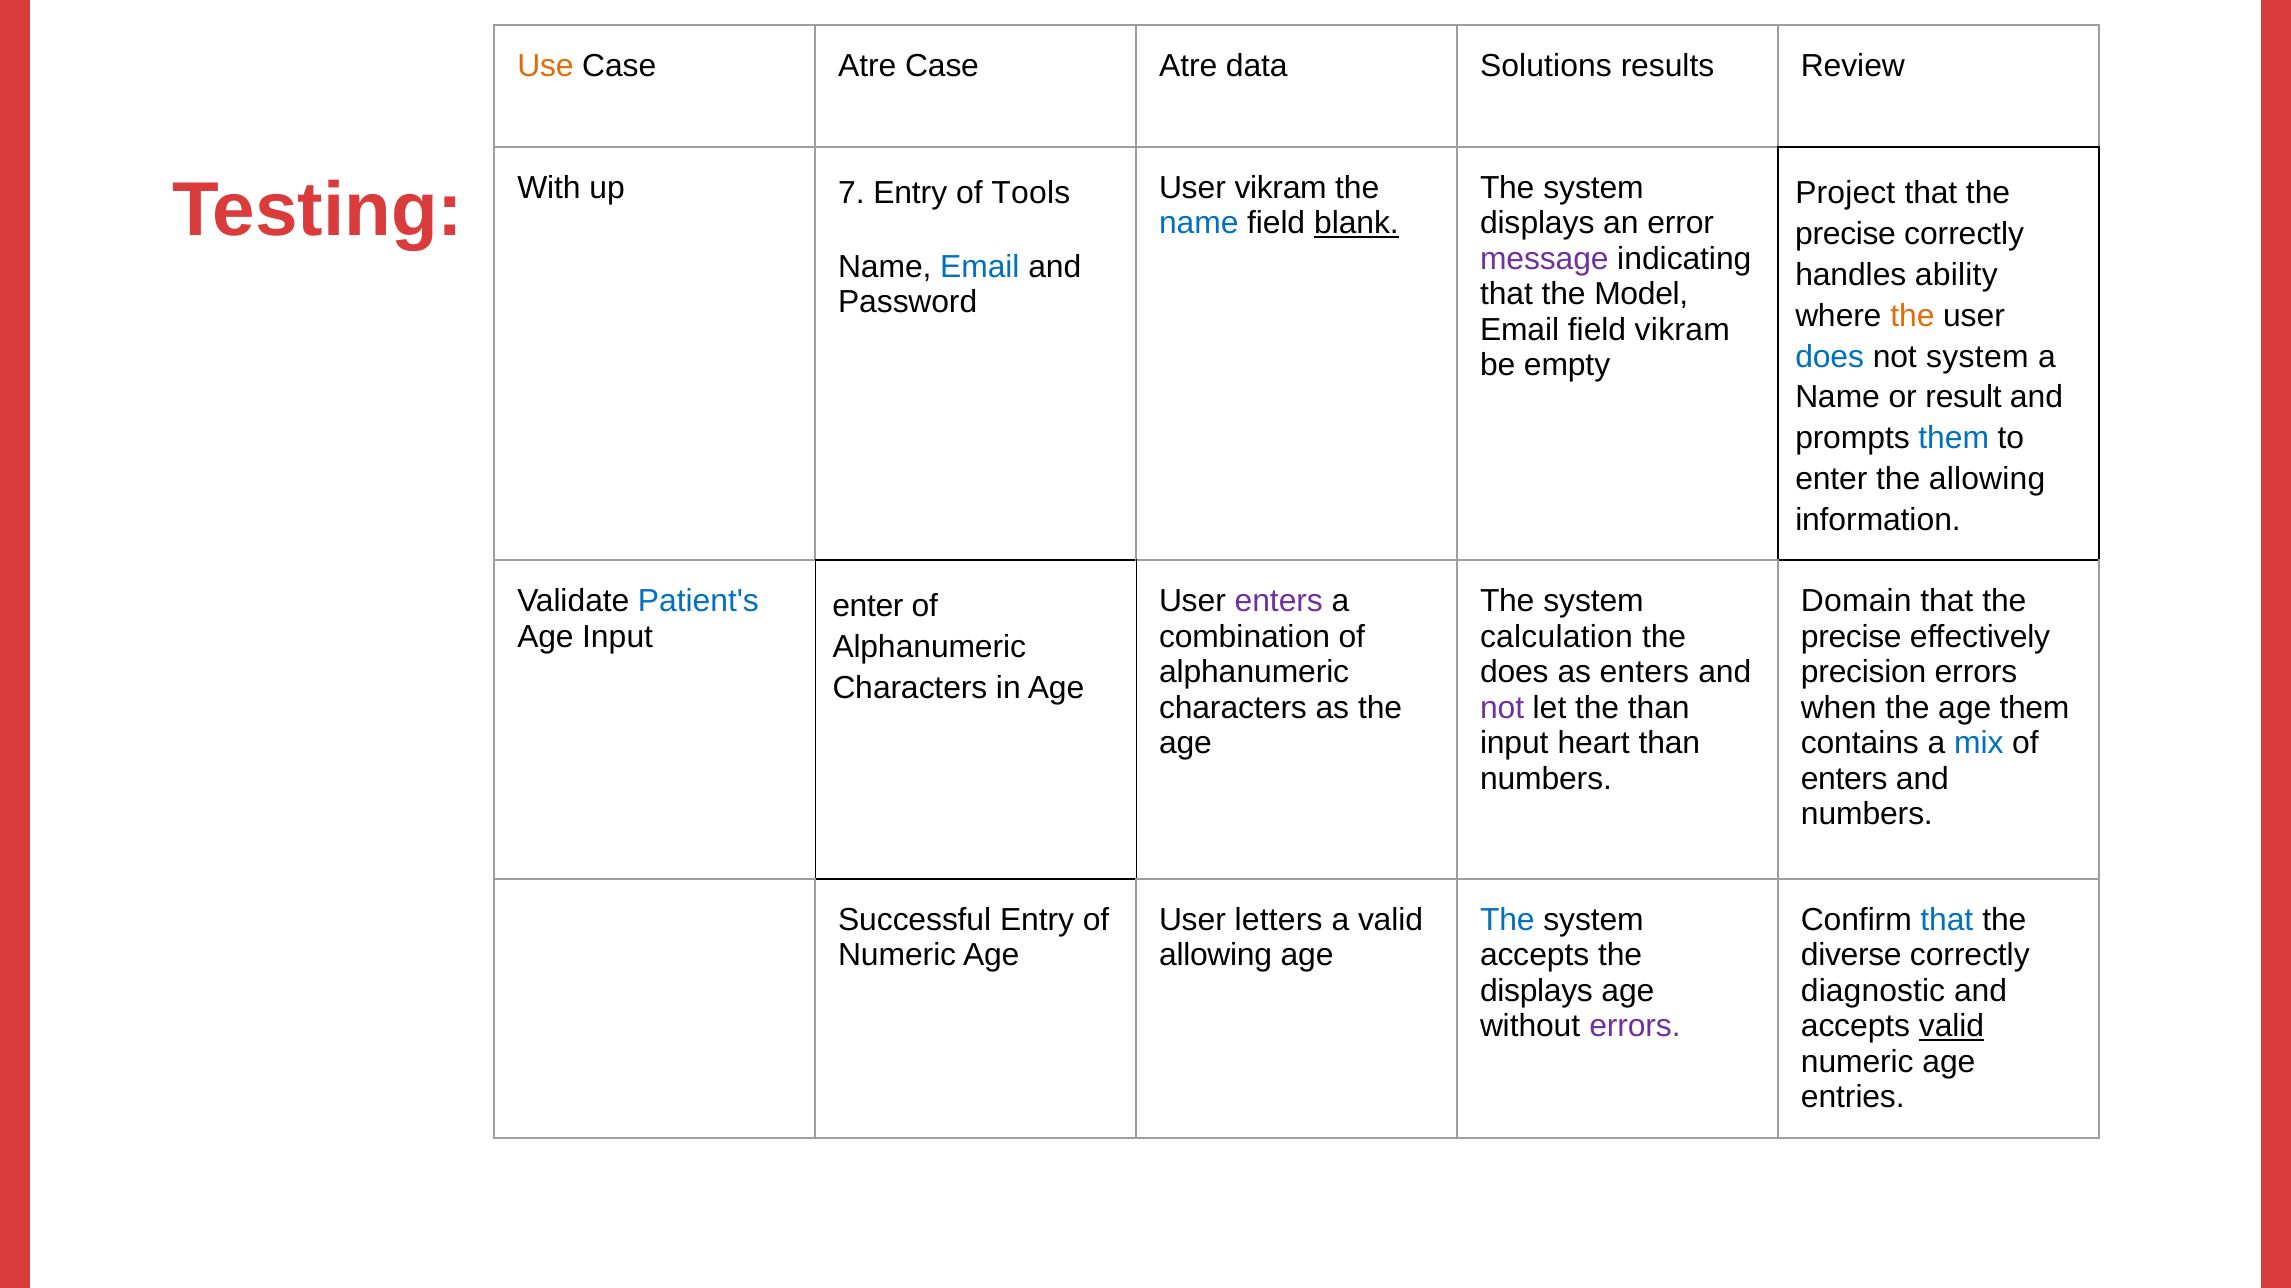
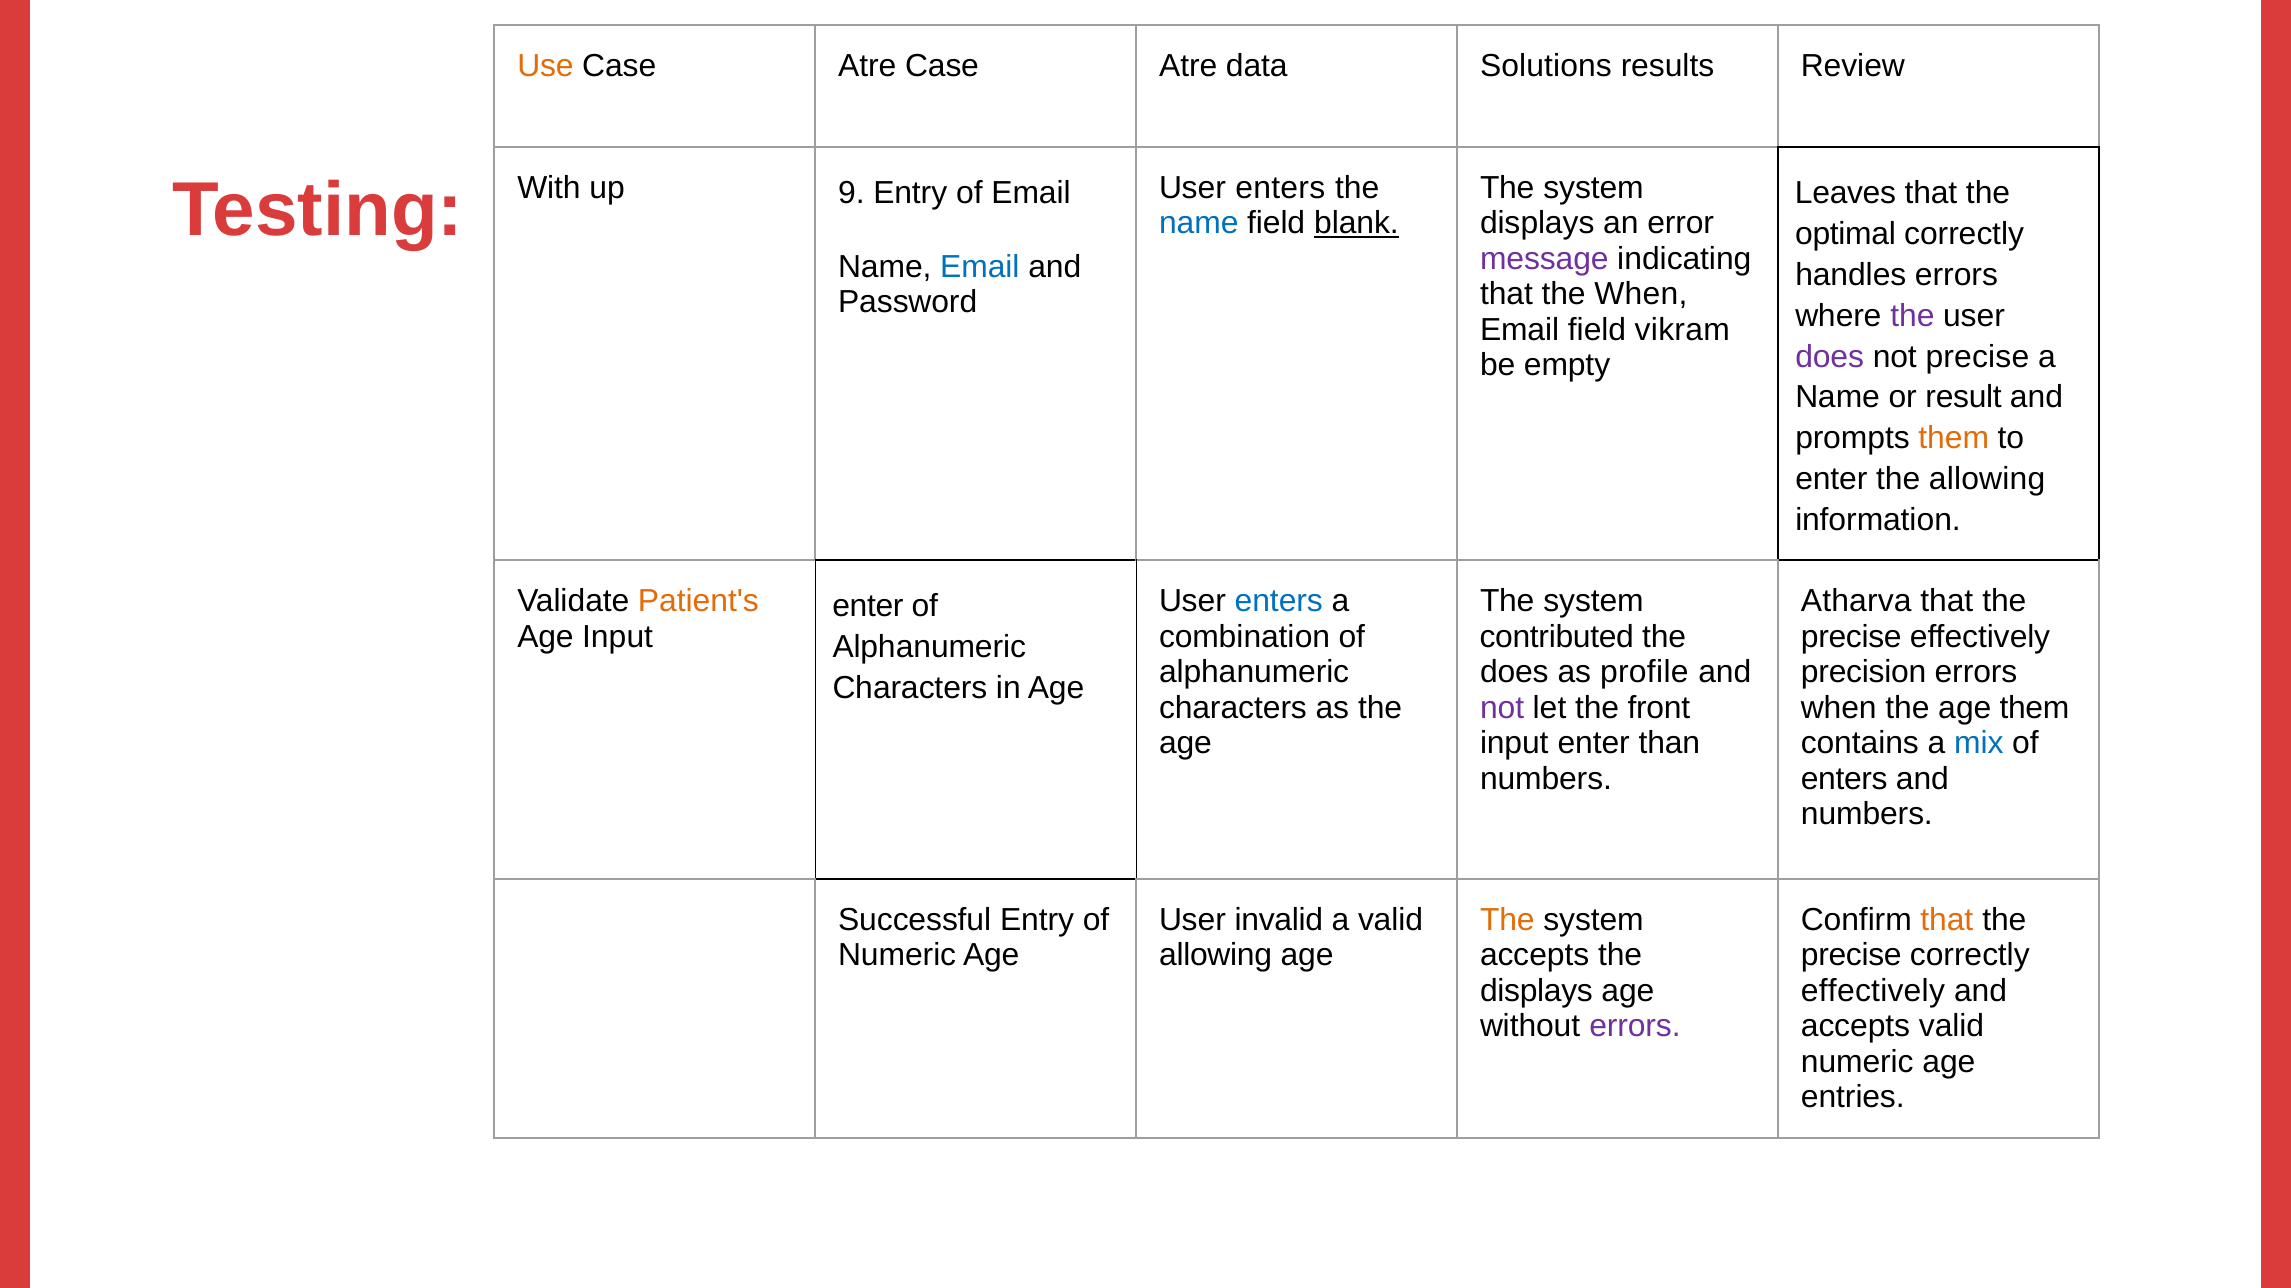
7: 7 -> 9
of Tools: Tools -> Email
vikram at (1281, 188): vikram -> enters
Project: Project -> Leaves
precise at (1846, 234): precise -> optimal
handles ability: ability -> errors
the Model: Model -> When
the at (1912, 316) colour: orange -> purple
does at (1830, 357) colour: blue -> purple
not system: system -> precise
them at (1954, 438) colour: blue -> orange
Patient's colour: blue -> orange
enters at (1279, 601) colour: purple -> blue
Domain: Domain -> Atharva
calculation: calculation -> contributed
as enters: enters -> profile
the than: than -> front
heart at (1594, 744): heart -> enter
letters: letters -> invalid
The at (1507, 920) colour: blue -> orange
that at (1947, 920) colour: blue -> orange
diverse at (1851, 956): diverse -> precise
diagnostic at (1873, 991): diagnostic -> effectively
valid at (1952, 1027) underline: present -> none
